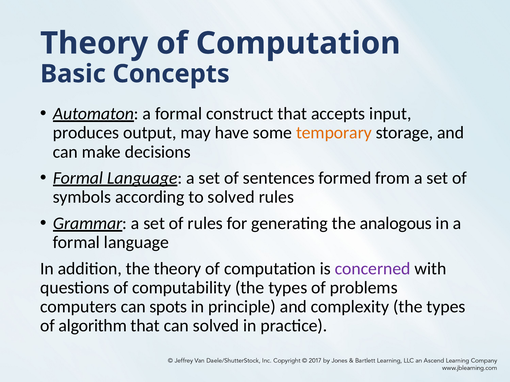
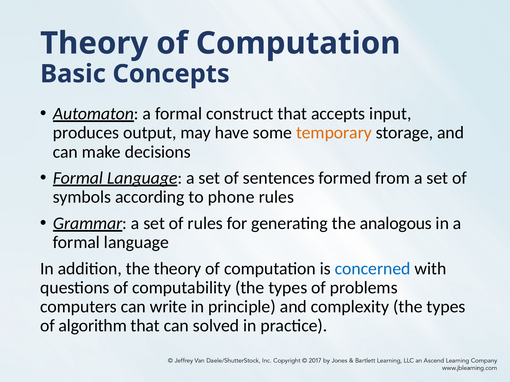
to solved: solved -> phone
concerned colour: purple -> blue
spots: spots -> write
